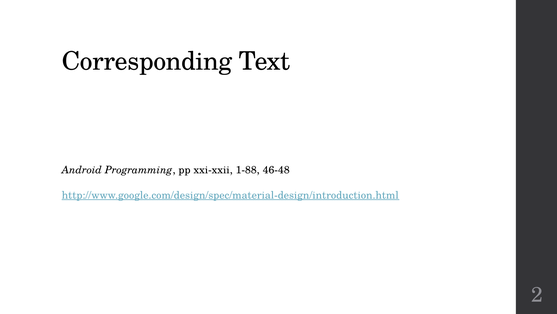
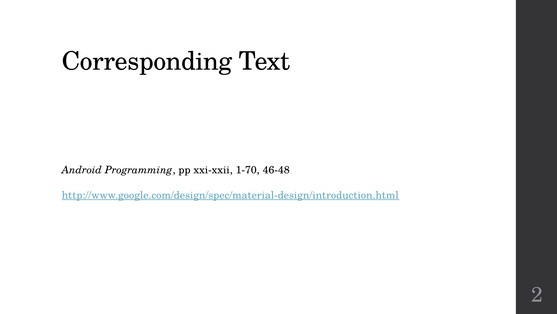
1-88: 1-88 -> 1-70
